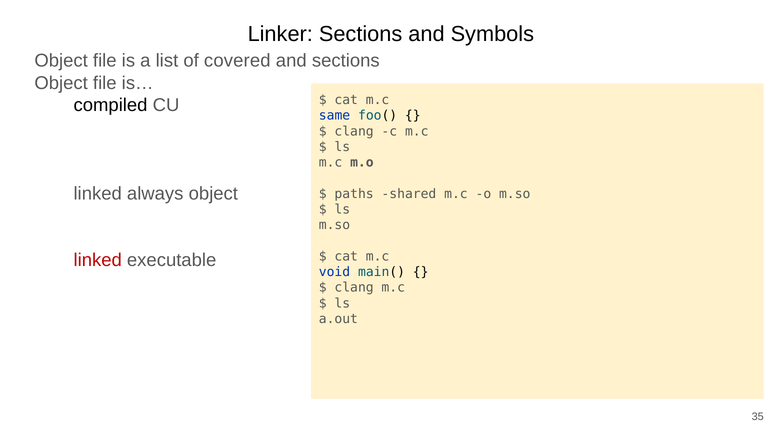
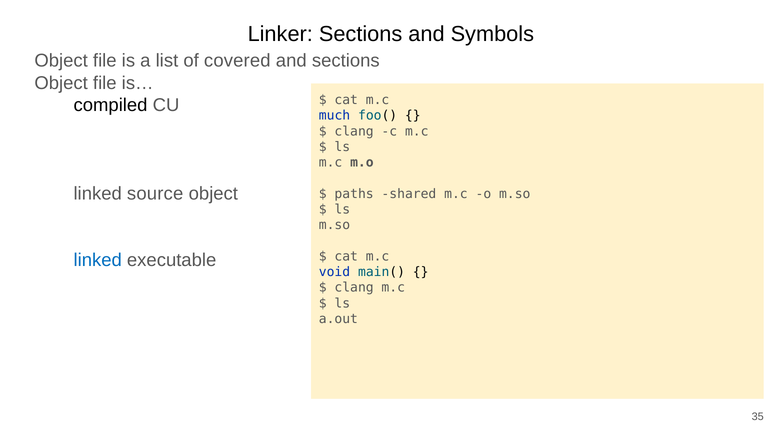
same: same -> much
always: always -> source
linked at (98, 260) colour: red -> blue
